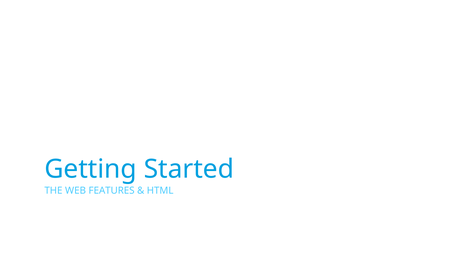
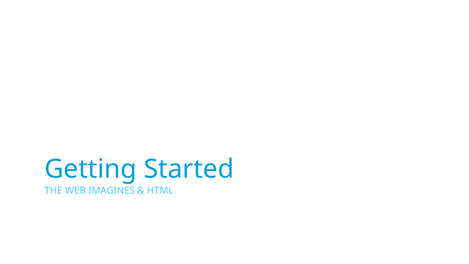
FEATURES: FEATURES -> IMAGINES
